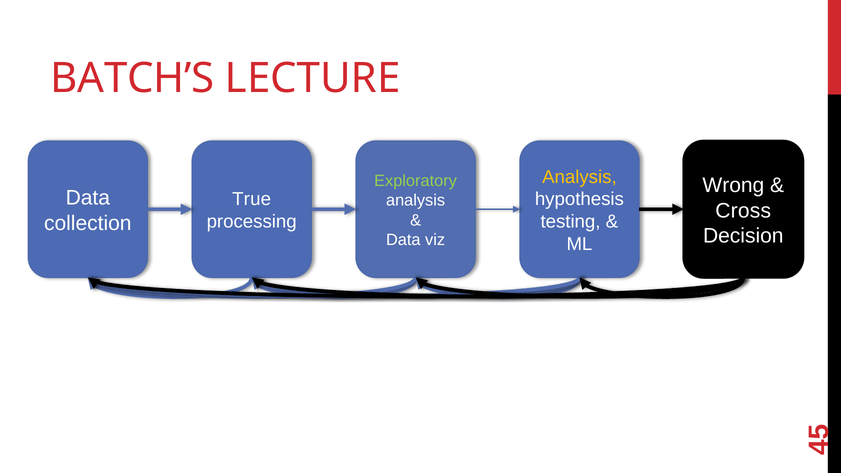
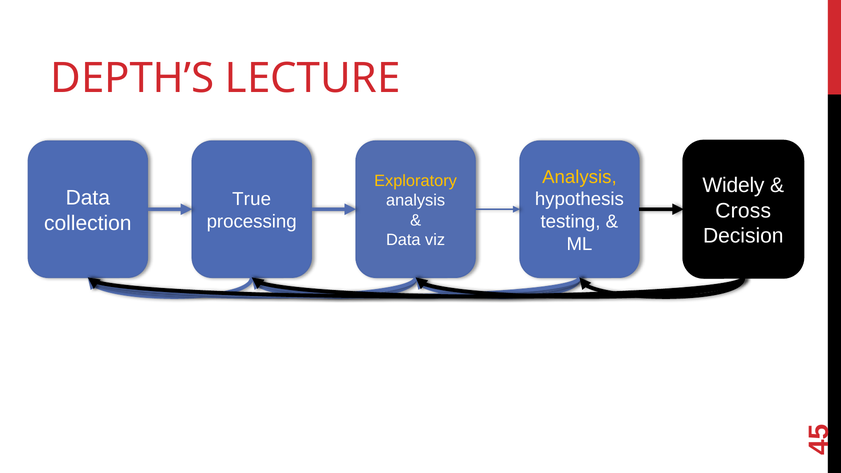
BATCH’S: BATCH’S -> DEPTH’S
Exploratory colour: light green -> yellow
Wrong: Wrong -> Widely
